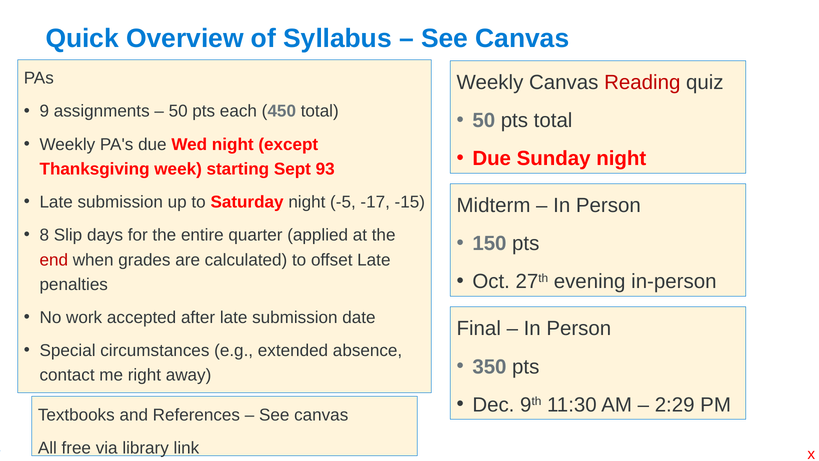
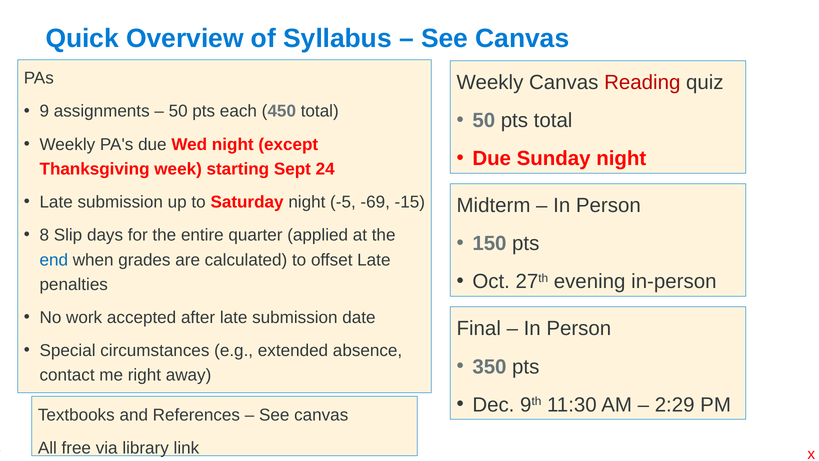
93: 93 -> 24
-17: -17 -> -69
end colour: red -> blue
